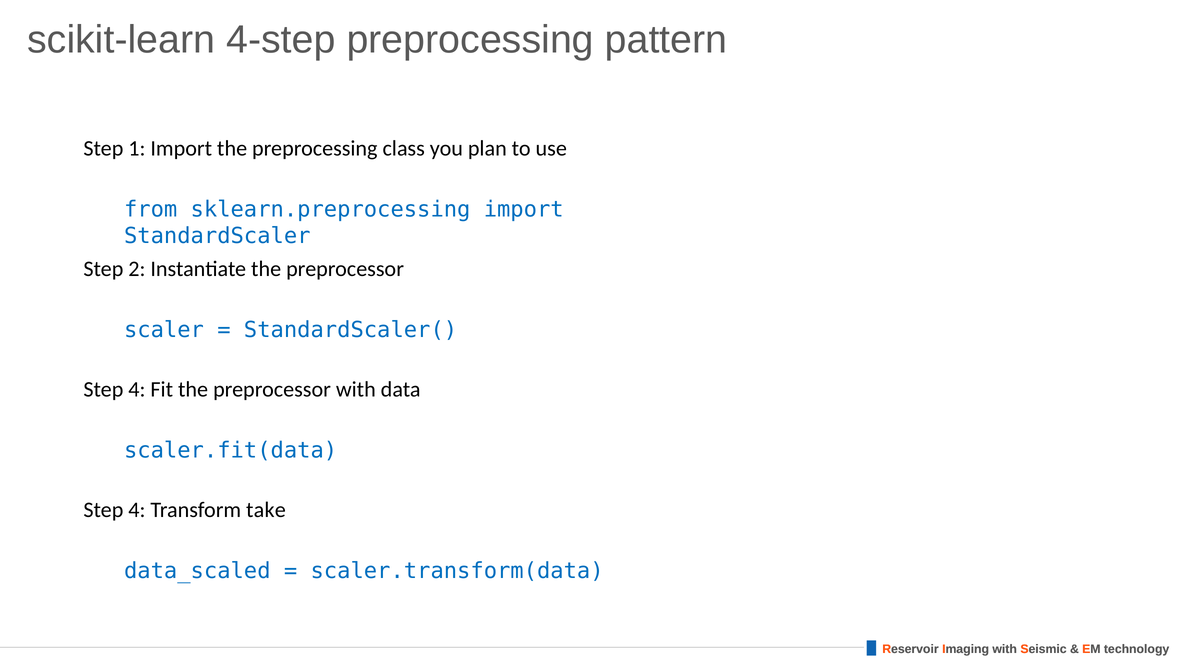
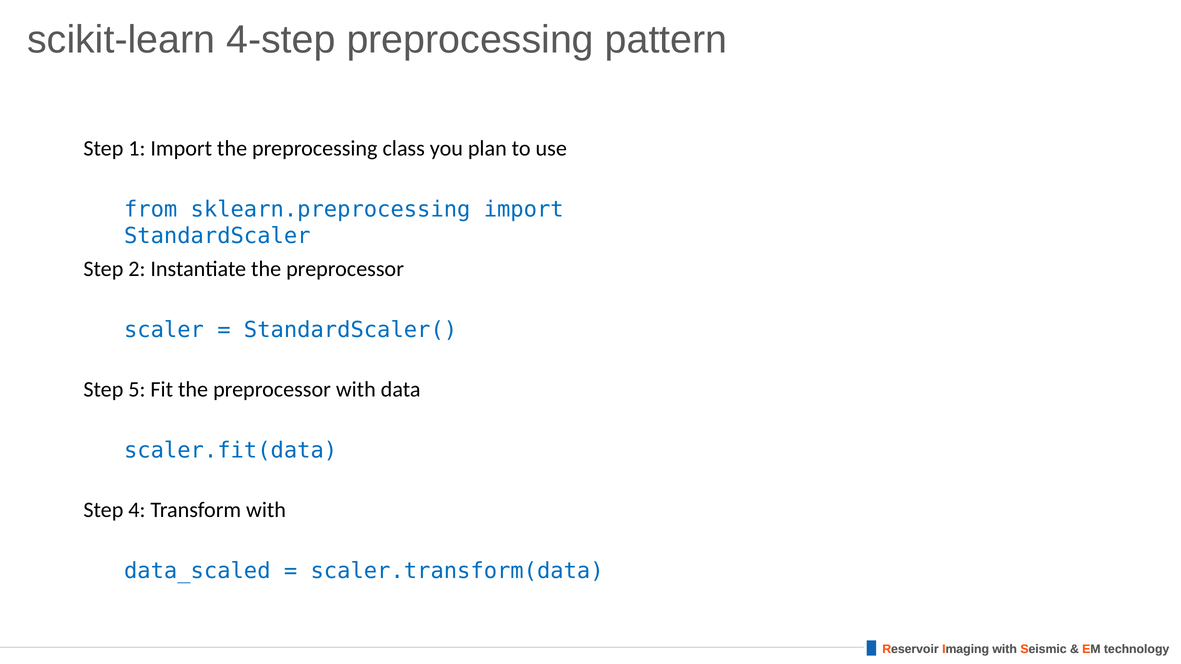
4 at (137, 390): 4 -> 5
Transform take: take -> with
